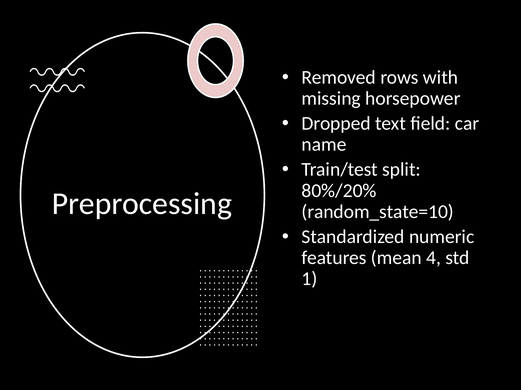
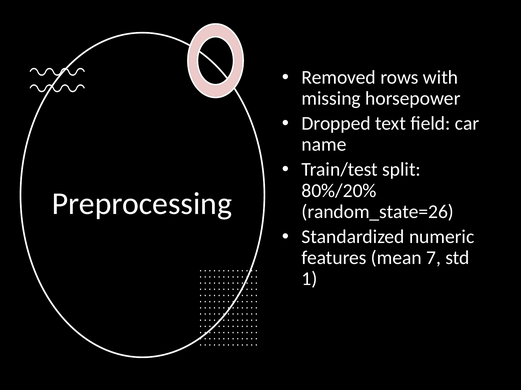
random_state=10: random_state=10 -> random_state=26
4: 4 -> 7
